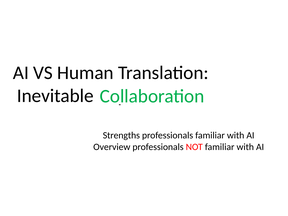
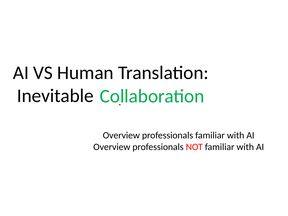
Strengths at (121, 135): Strengths -> Overview
